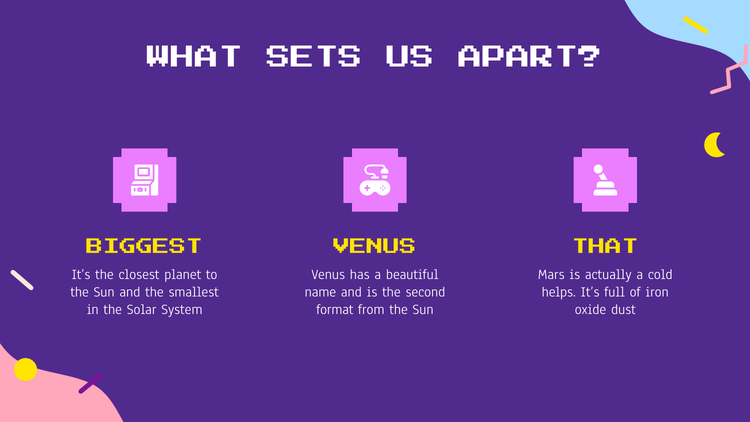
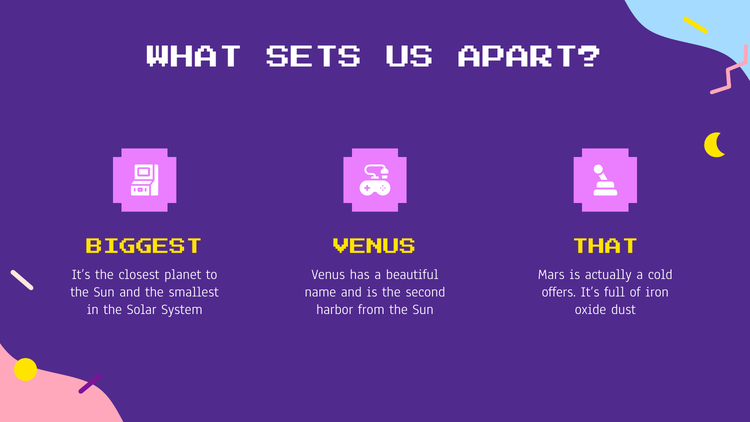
helps: helps -> offers
format: format -> harbor
